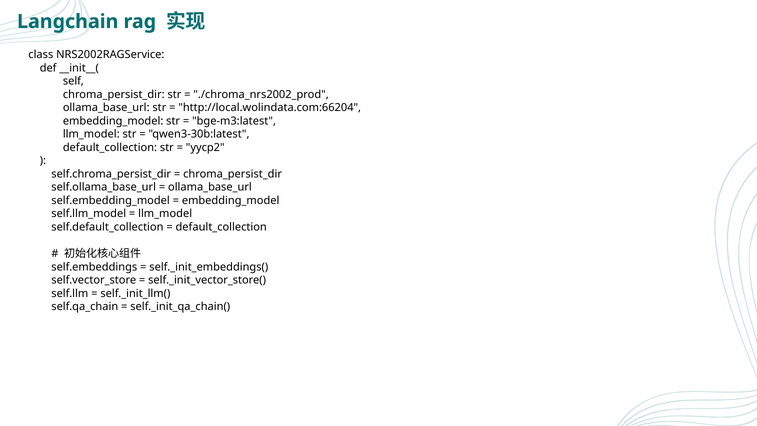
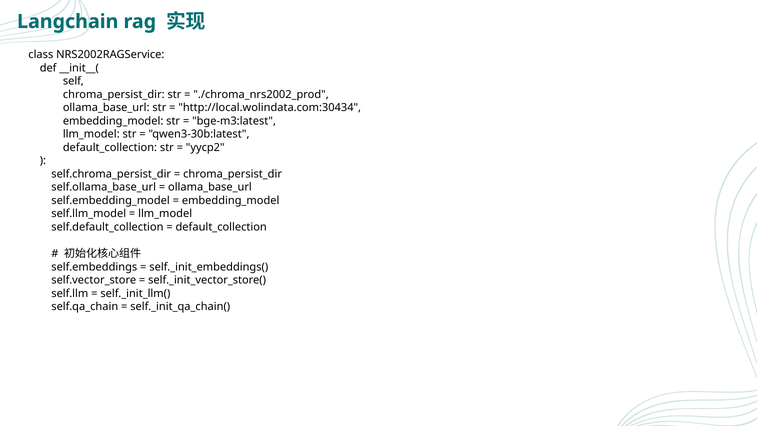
http://local.wolindata.com:66204: http://local.wolindata.com:66204 -> http://local.wolindata.com:30434
